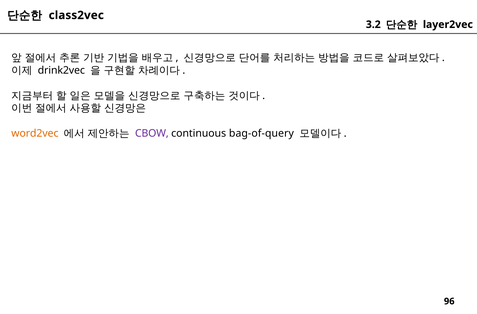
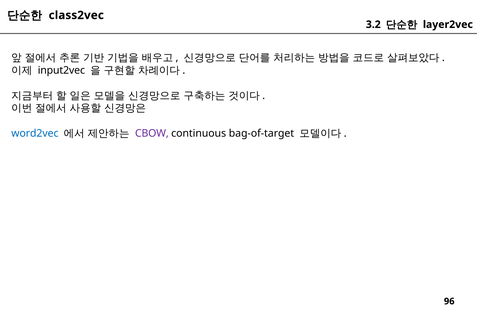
drink2vec: drink2vec -> input2vec
word2vec colour: orange -> blue
bag-of-query: bag-of-query -> bag-of-target
